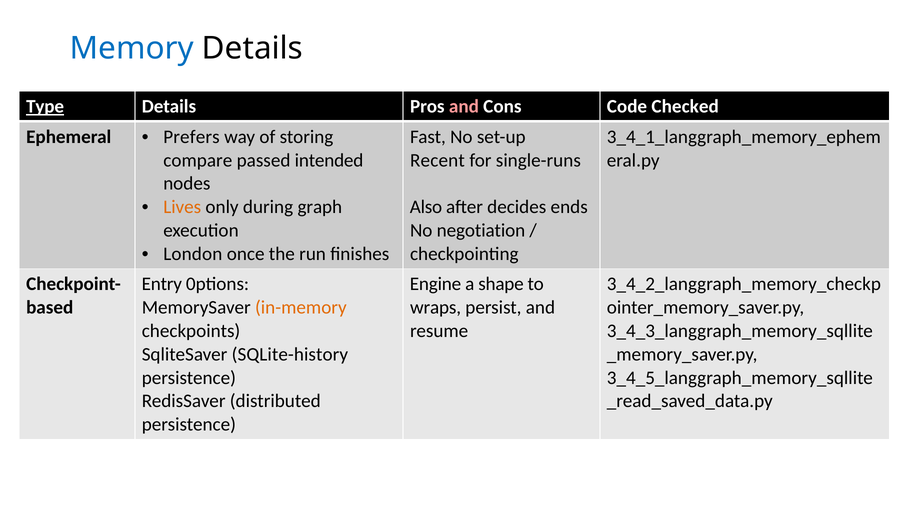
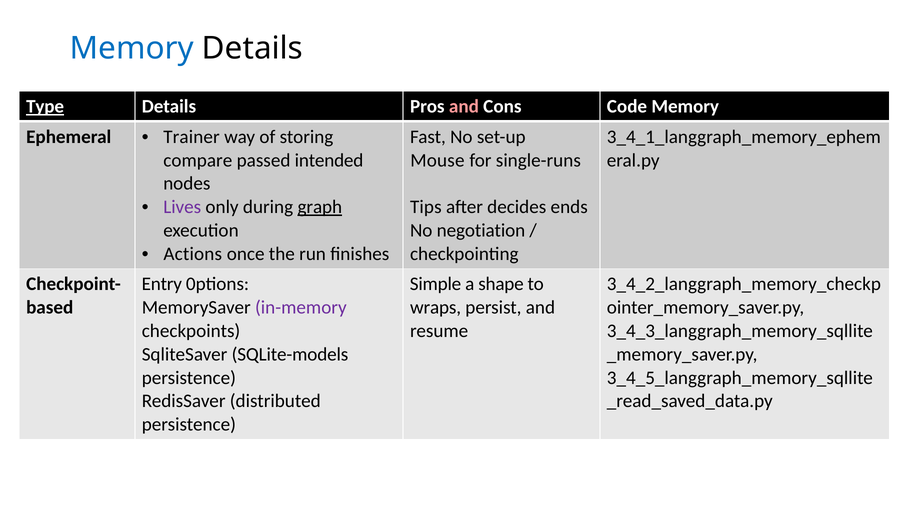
Code Checked: Checked -> Memory
Prefers: Prefers -> Trainer
Recent: Recent -> Mouse
Lives colour: orange -> purple
graph underline: none -> present
Also: Also -> Tips
London: London -> Actions
Engine: Engine -> Simple
in-memory colour: orange -> purple
SQLite-history: SQLite-history -> SQLite-models
